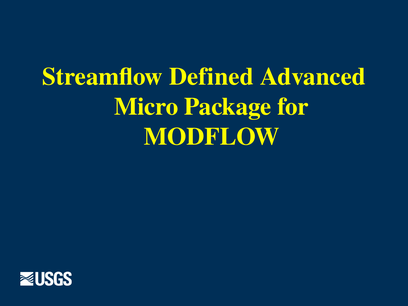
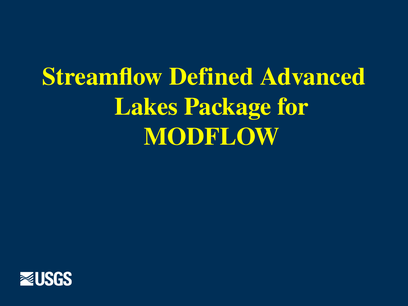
Micro: Micro -> Lakes
